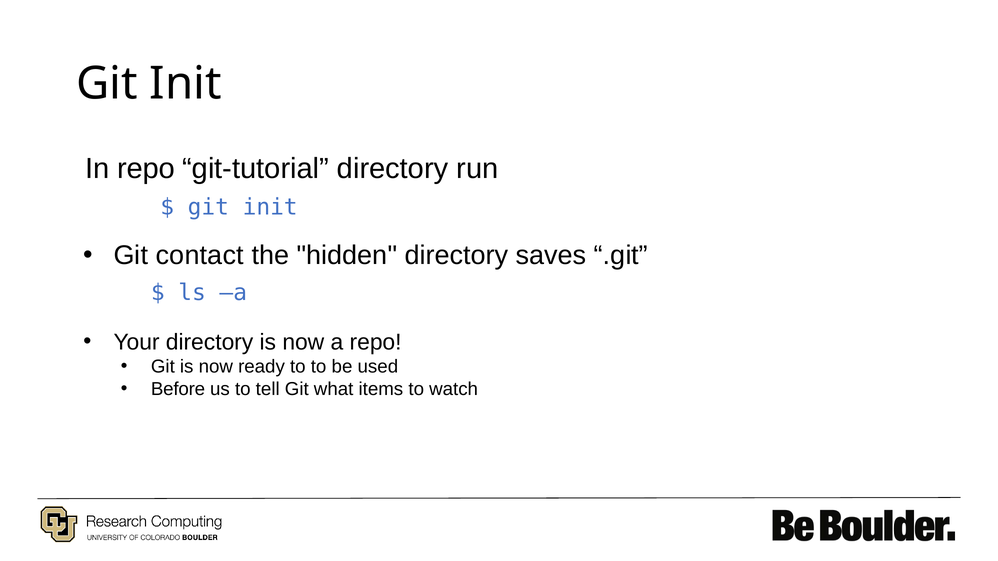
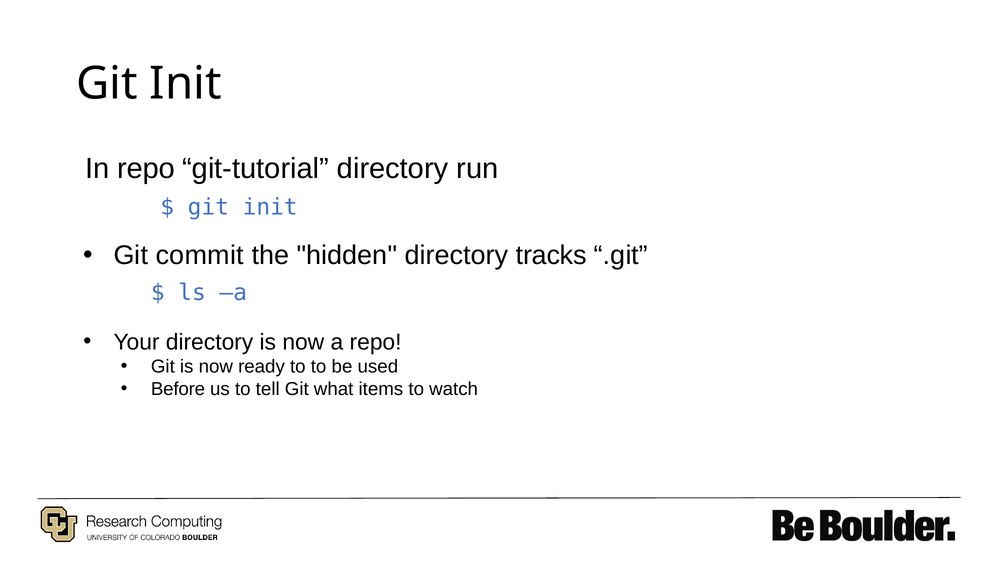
contact: contact -> commit
saves: saves -> tracks
